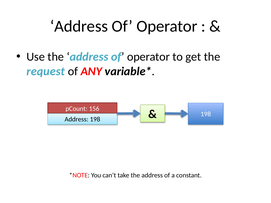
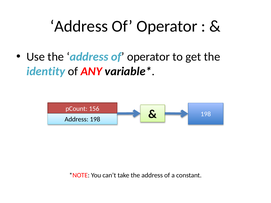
request: request -> identity
